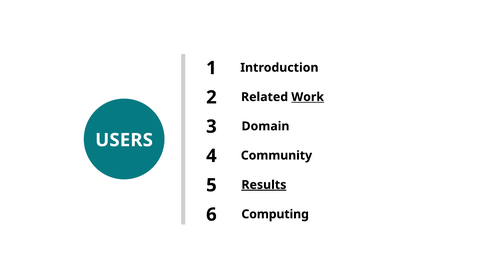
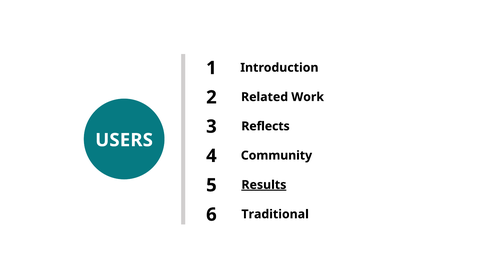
Work underline: present -> none
Domain: Domain -> Reflects
Computing: Computing -> Traditional
